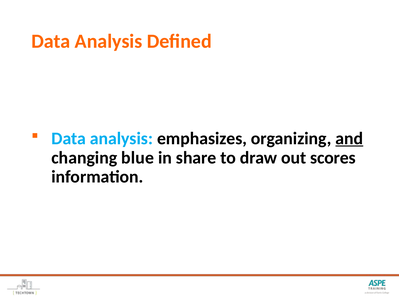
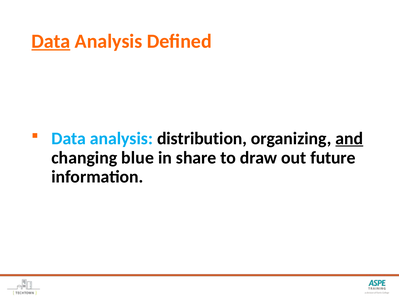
Data at (51, 41) underline: none -> present
emphasizes: emphasizes -> distribution
scores: scores -> future
